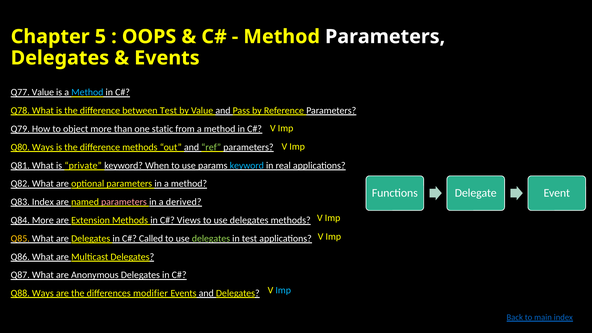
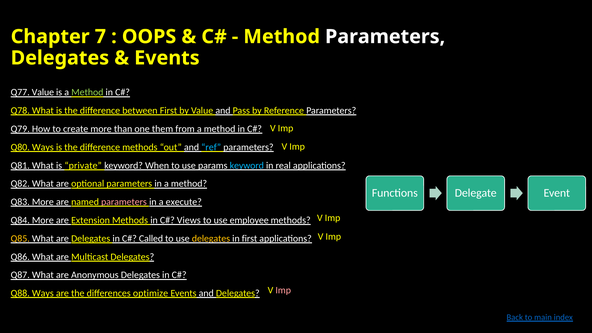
5: 5 -> 7
Method at (87, 92) colour: light blue -> light green
between Test: Test -> First
object: object -> create
static: static -> them
ref colour: light green -> light blue
Q83 Index: Index -> More
derived: derived -> execute
delegates at (249, 220): delegates -> employee
delegates at (211, 239) colour: light green -> yellow
in test: test -> first
Imp at (283, 290) colour: light blue -> pink
modifier: modifier -> optimize
